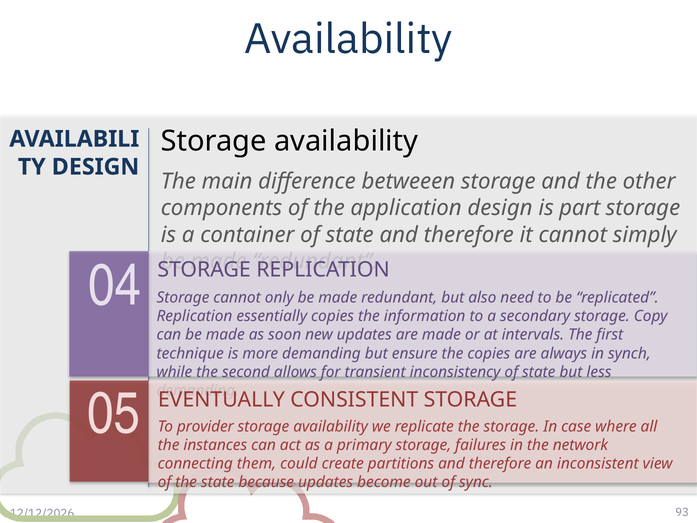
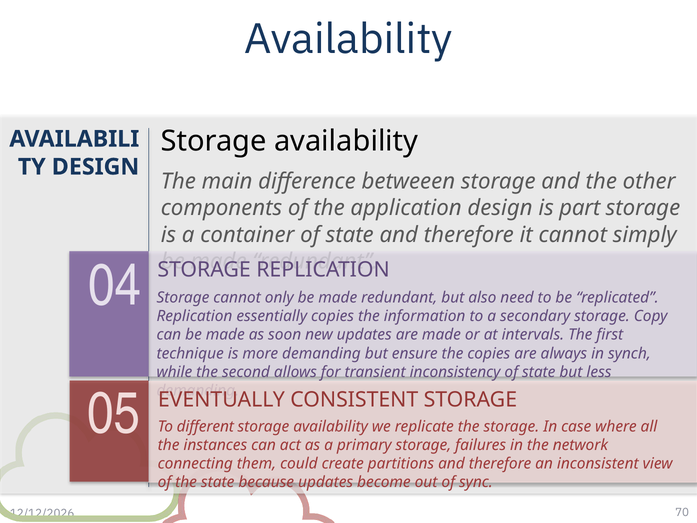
provider: provider -> different
93: 93 -> 70
